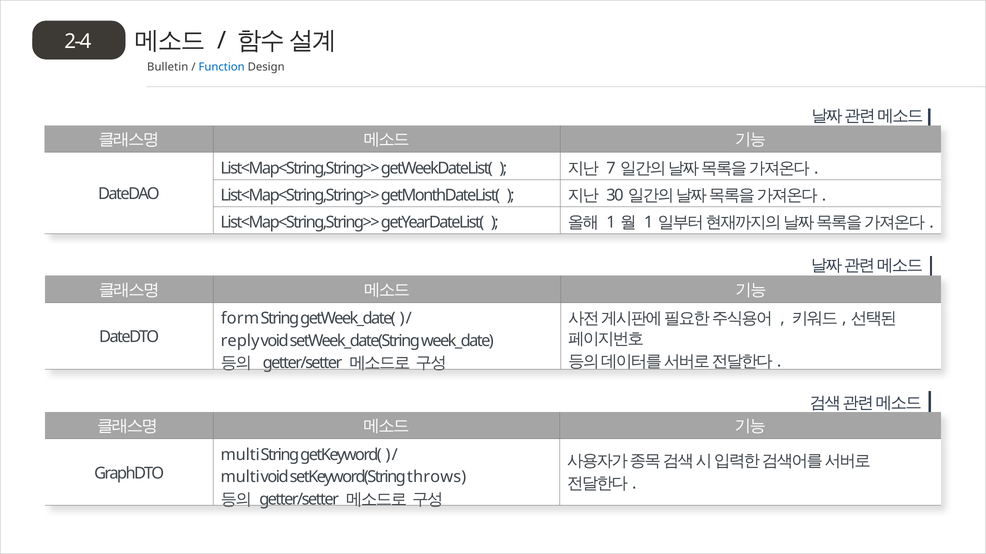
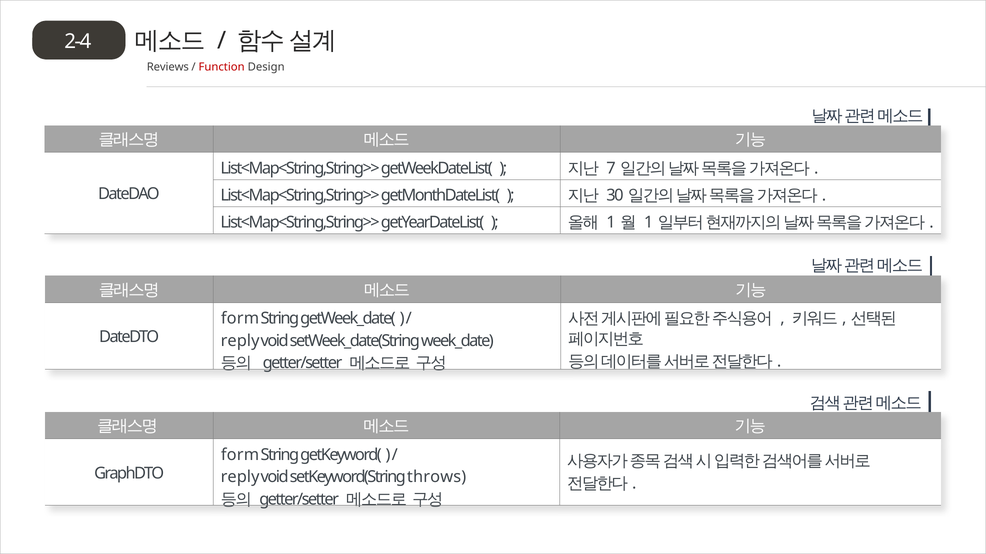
Bulletin: Bulletin -> Reviews
Function colour: blue -> red
multi at (240, 455): multi -> form
multi at (240, 477): multi -> reply
